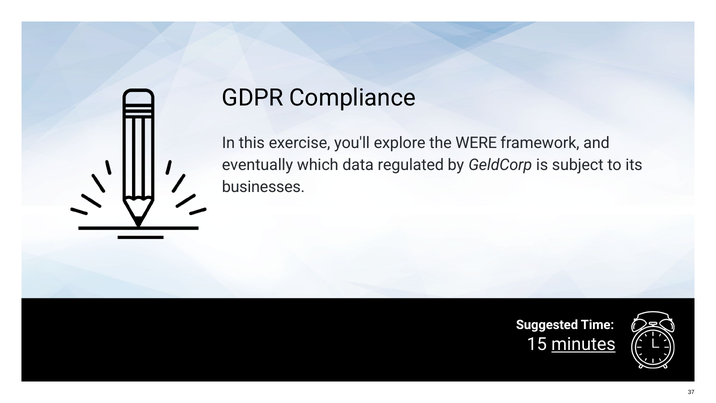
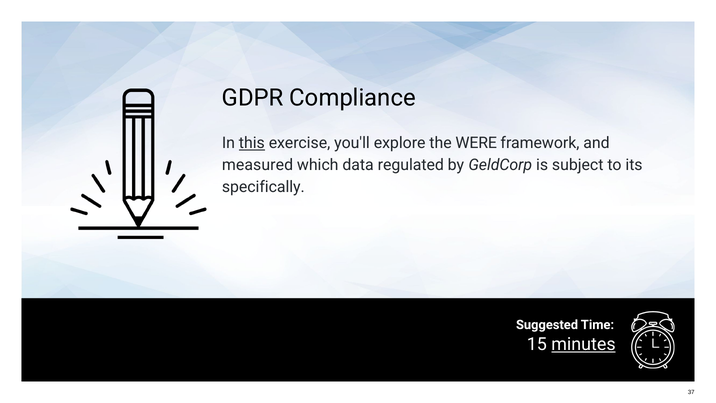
this underline: none -> present
eventually: eventually -> measured
businesses: businesses -> specifically
